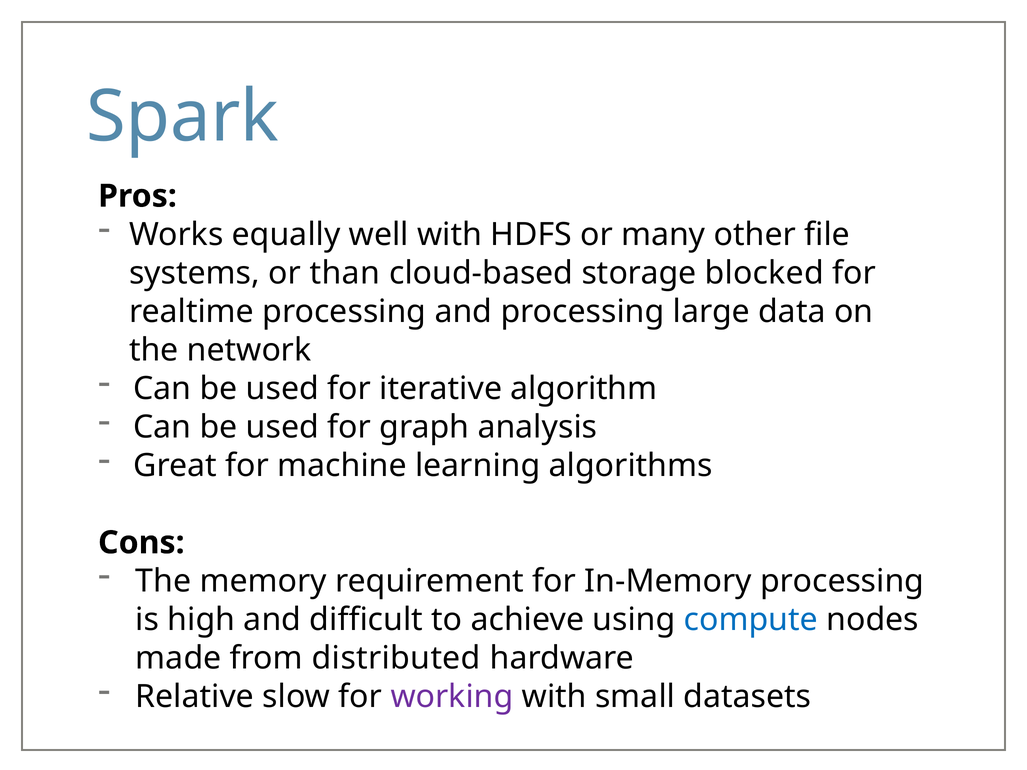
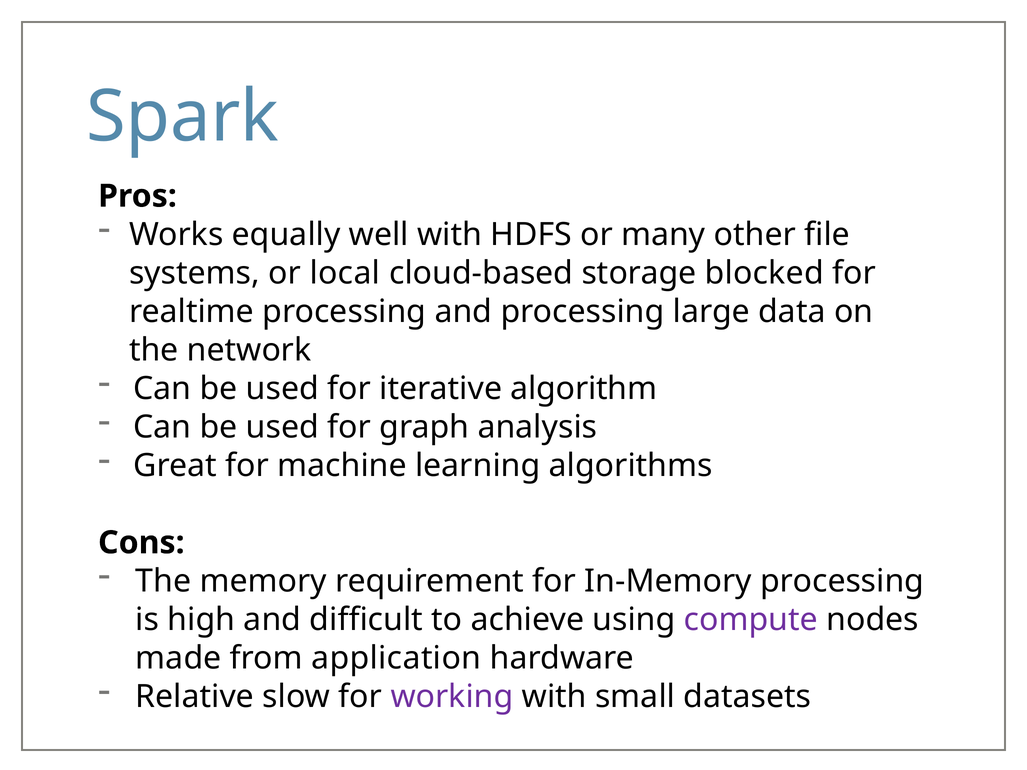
than: than -> local
compute colour: blue -> purple
distributed: distributed -> application
